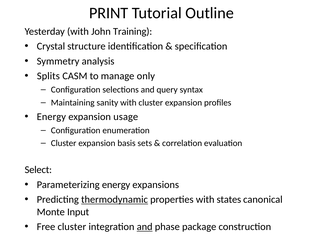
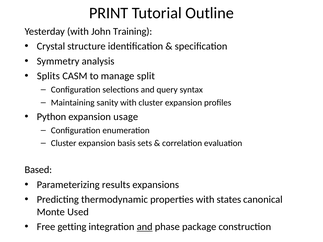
only: only -> split
Energy at (51, 117): Energy -> Python
Select: Select -> Based
Parameterizing energy: energy -> results
thermodynamic underline: present -> none
Input: Input -> Used
Free cluster: cluster -> getting
